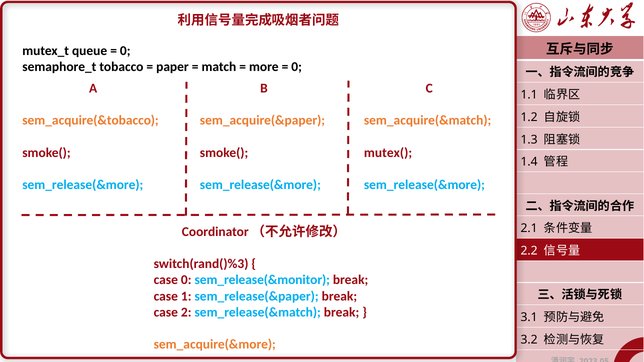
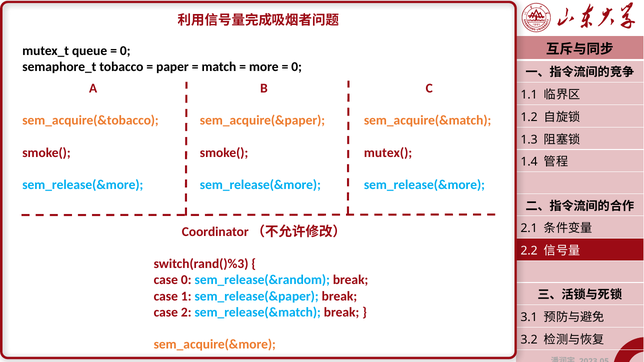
sem_release(&monitor: sem_release(&monitor -> sem_release(&random
